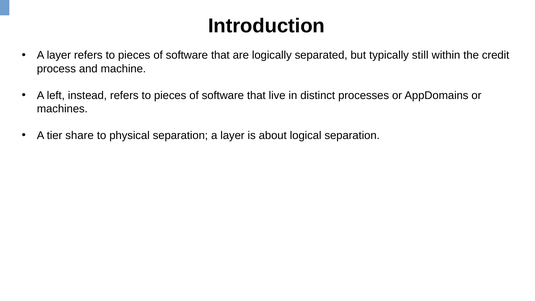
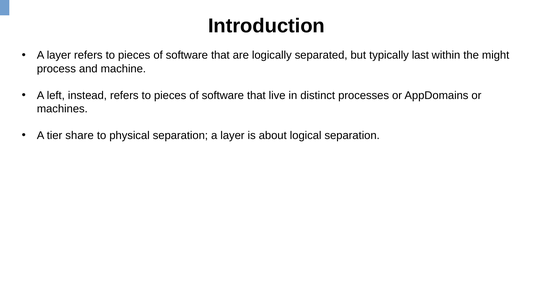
still: still -> last
credit: credit -> might
